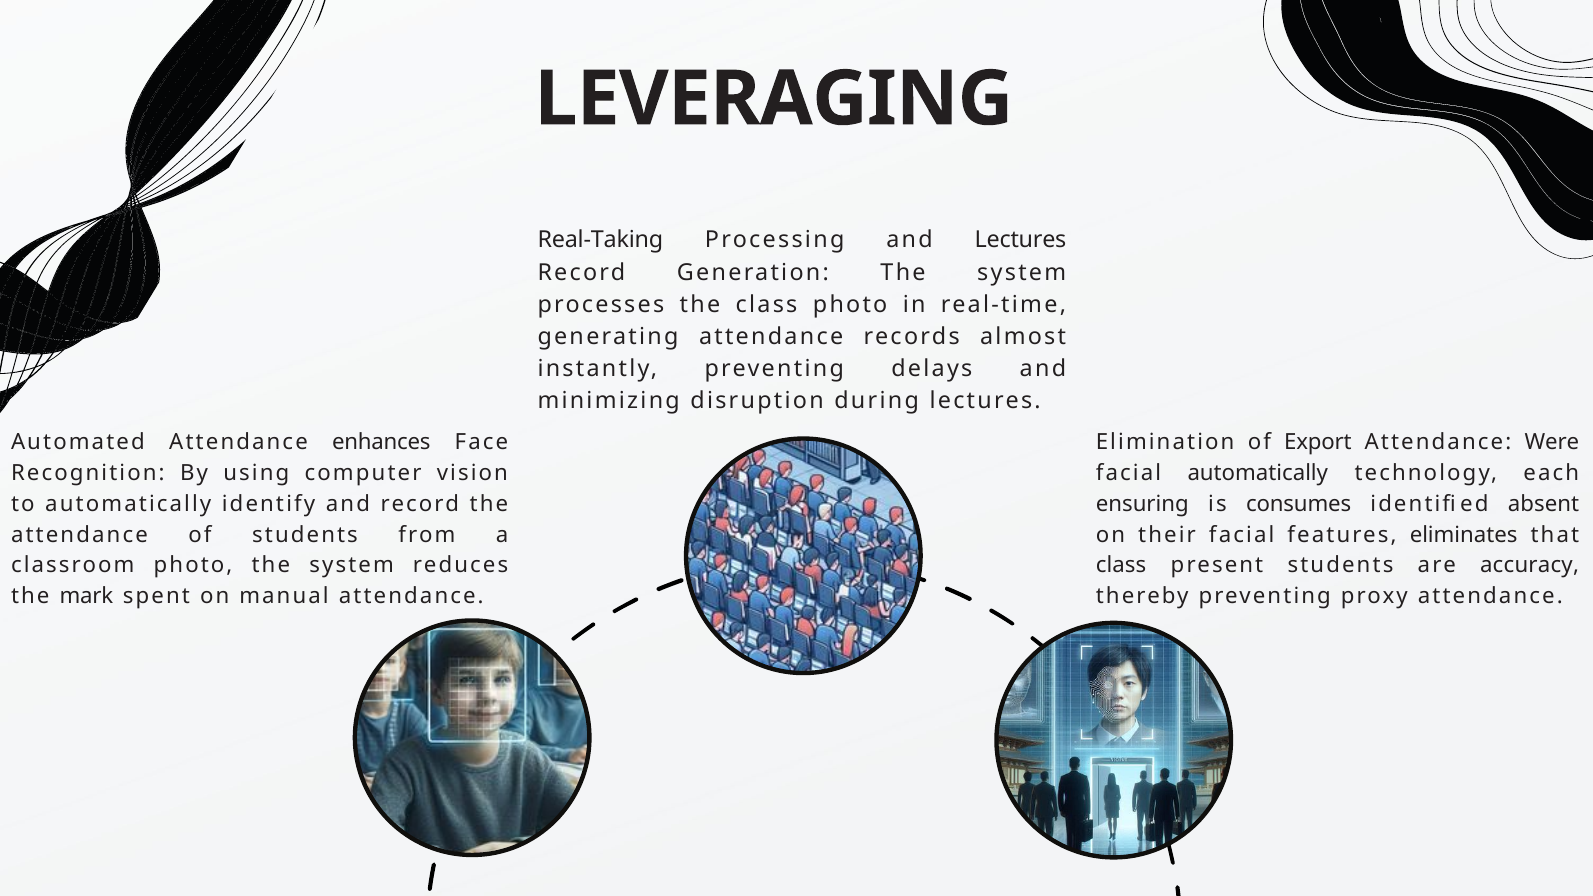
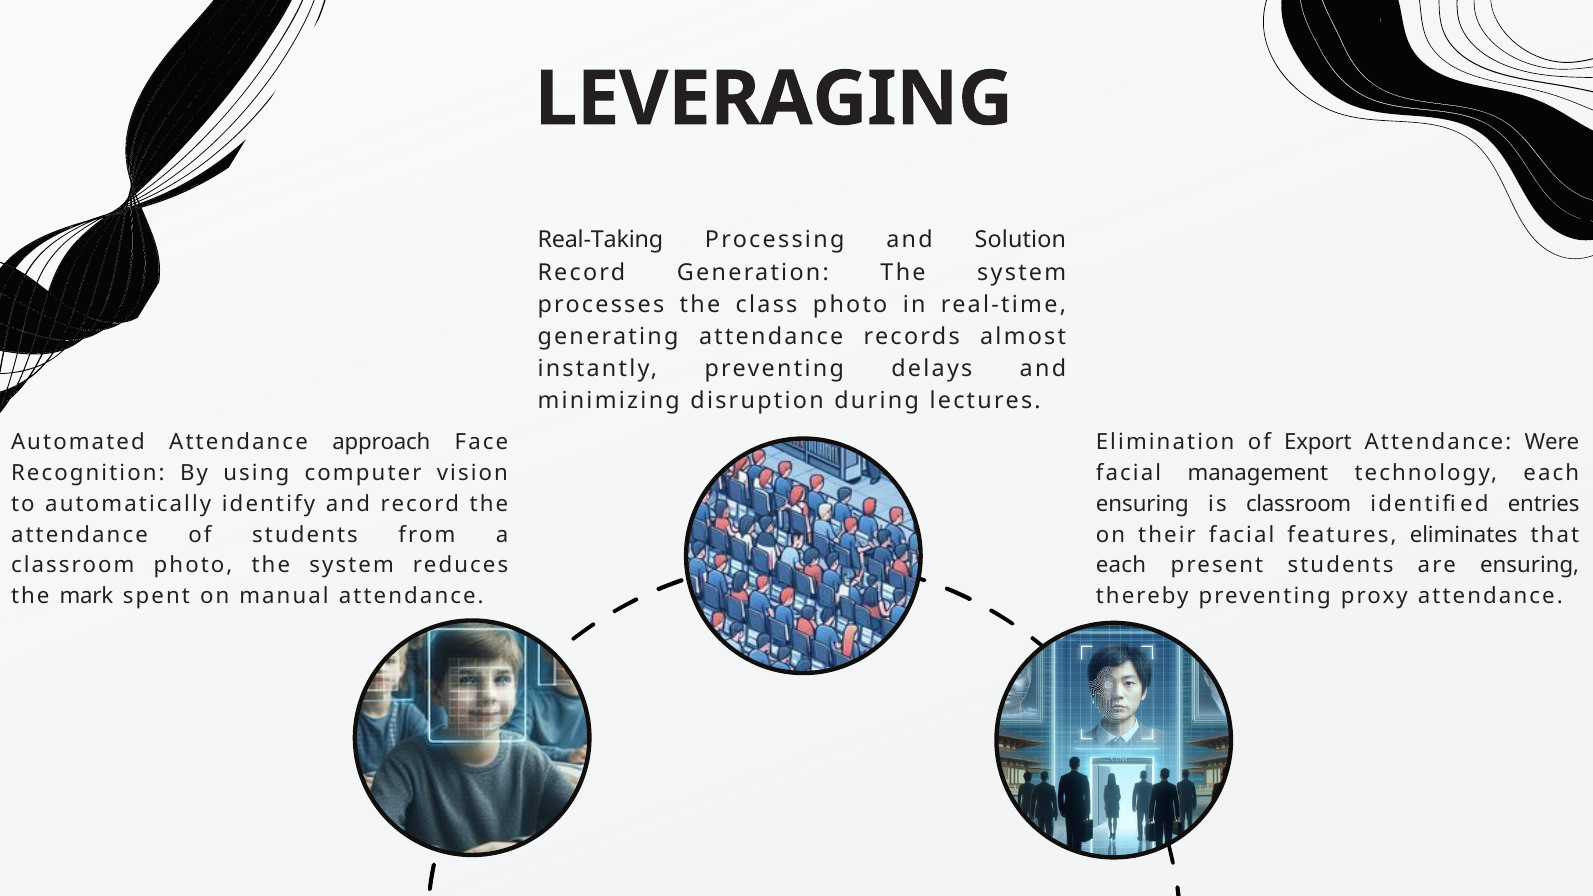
and Lectures: Lectures -> Solution
enhances: enhances -> approach
facial automatically: automatically -> management
is consumes: consumes -> classroom
absent: absent -> entries
class at (1121, 565): class -> each
are accuracy: accuracy -> ensuring
